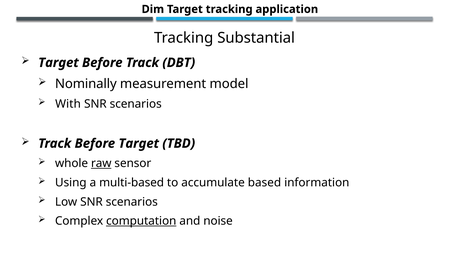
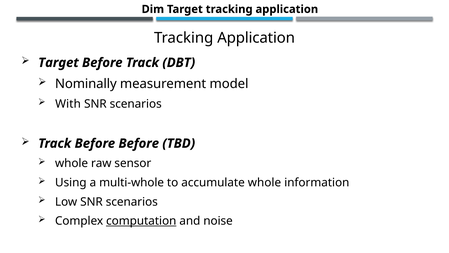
Substantial at (256, 38): Substantial -> Application
Before Target: Target -> Before
raw underline: present -> none
multi-based: multi-based -> multi-whole
accumulate based: based -> whole
